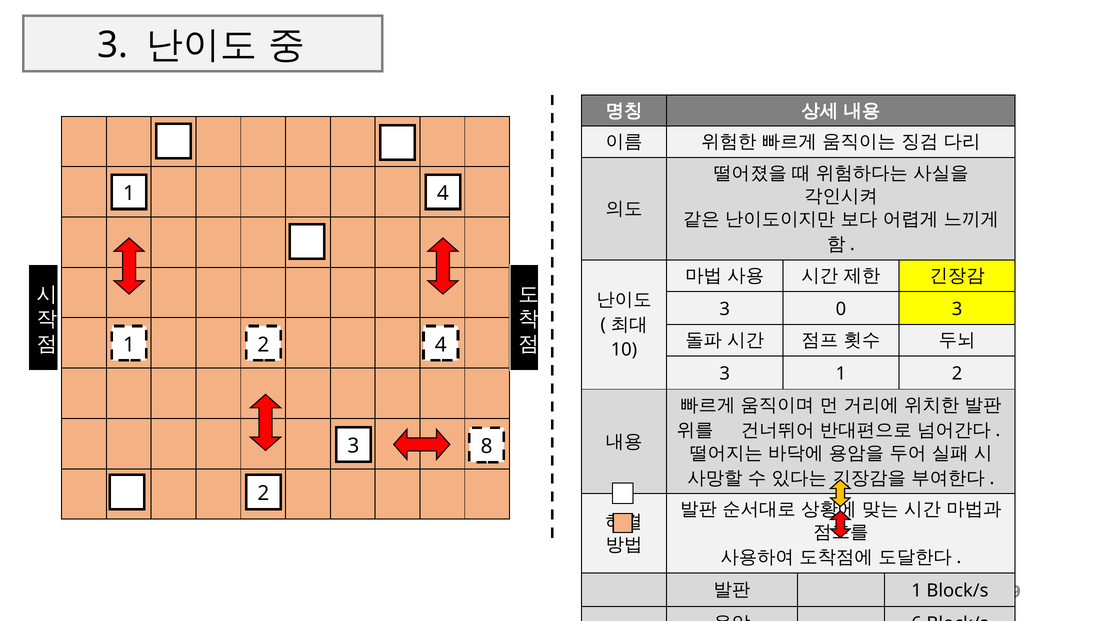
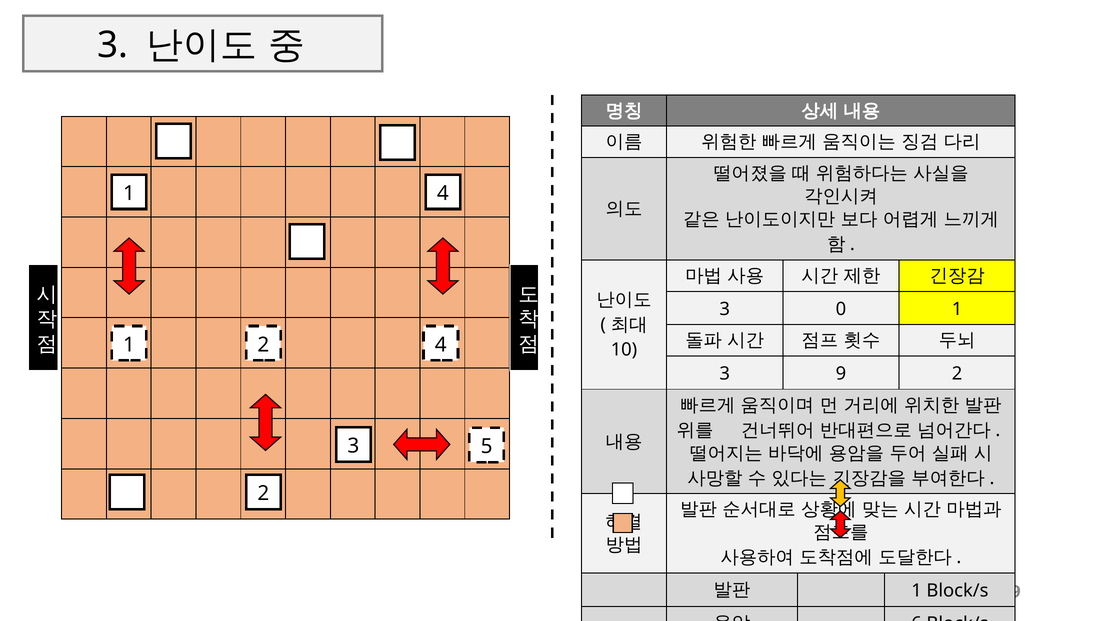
0 3: 3 -> 1
3 1: 1 -> 9
8: 8 -> 5
